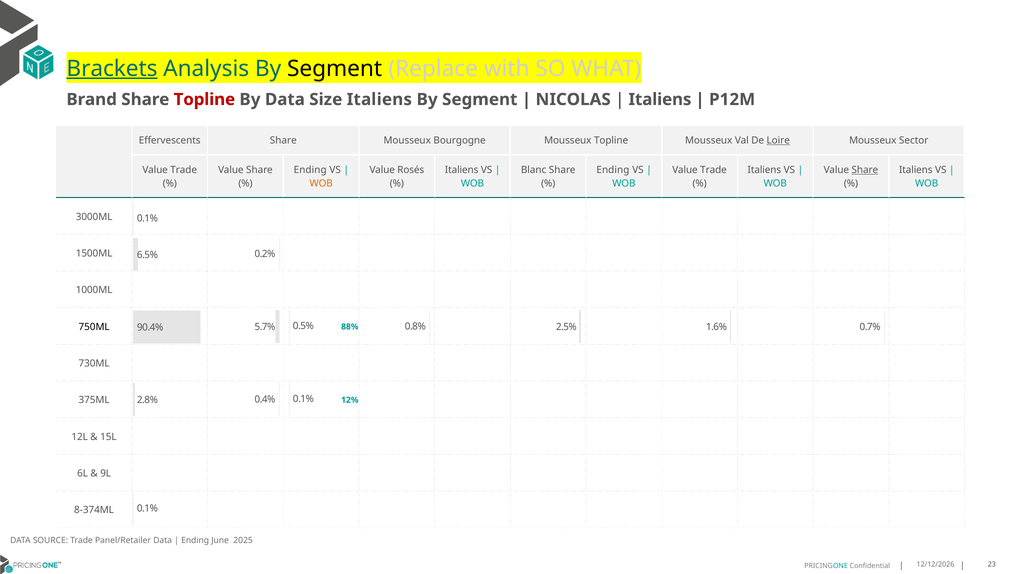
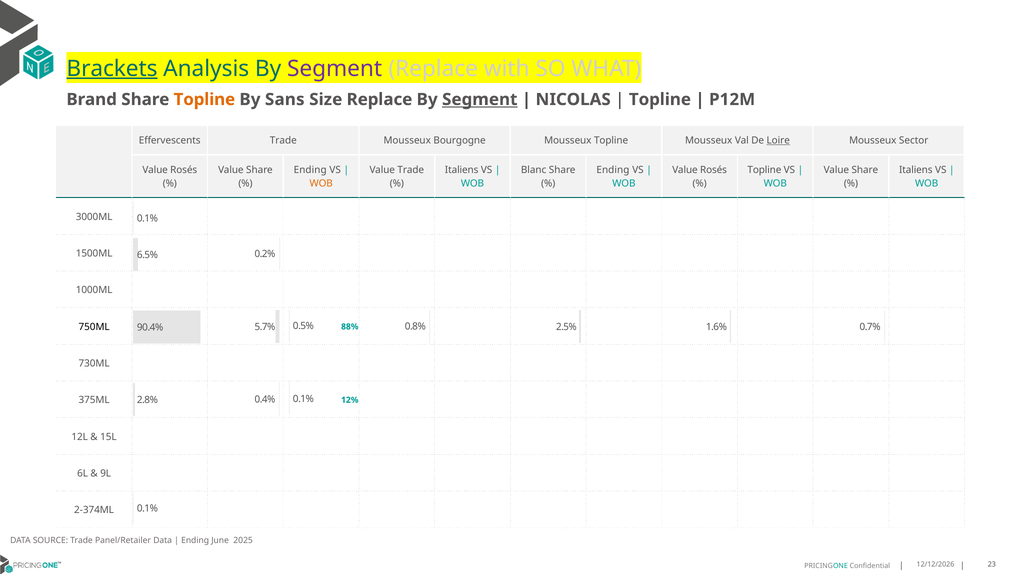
Segment at (335, 69) colour: black -> purple
Topline at (204, 100) colour: red -> orange
By Data: Data -> Sans
Size Italiens: Italiens -> Replace
Segment at (480, 100) underline: none -> present
Italiens at (660, 100): Italiens -> Topline
Effervescents Share: Share -> Trade
Trade at (184, 170): Trade -> Rosés
Value Rosés: Rosés -> Trade
Trade at (714, 170): Trade -> Rosés
Italiens at (764, 170): Italiens -> Topline
Share at (865, 170) underline: present -> none
8-374ML: 8-374ML -> 2-374ML
